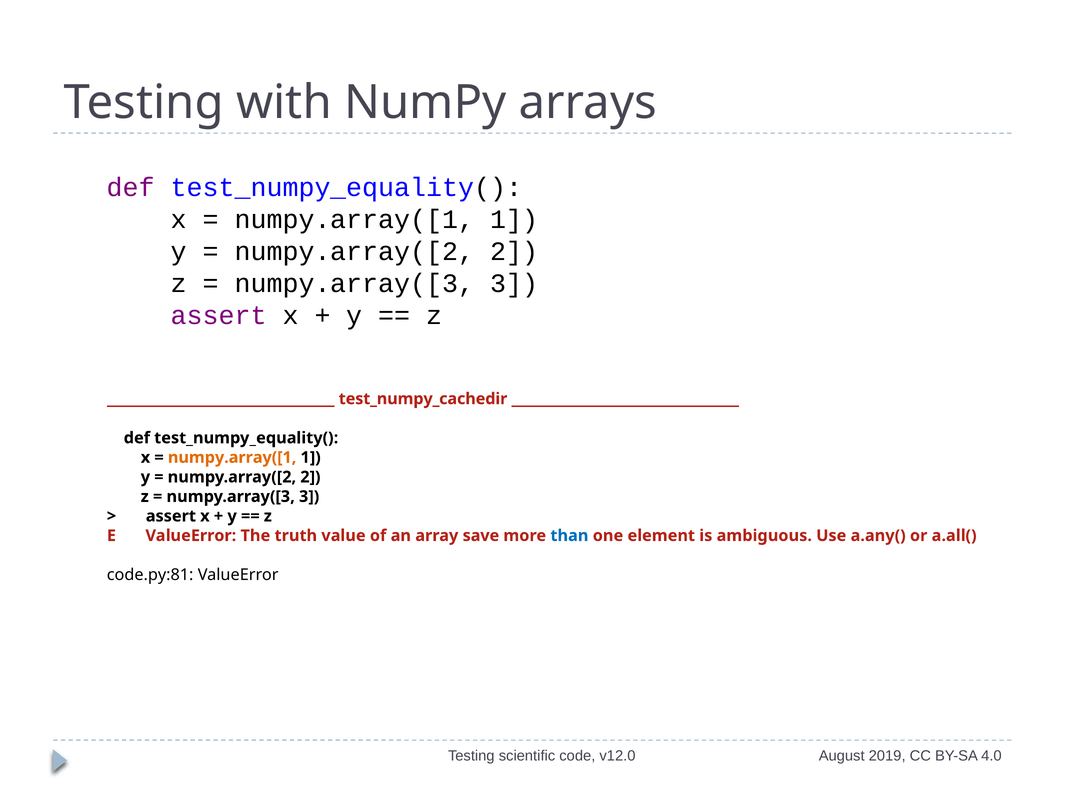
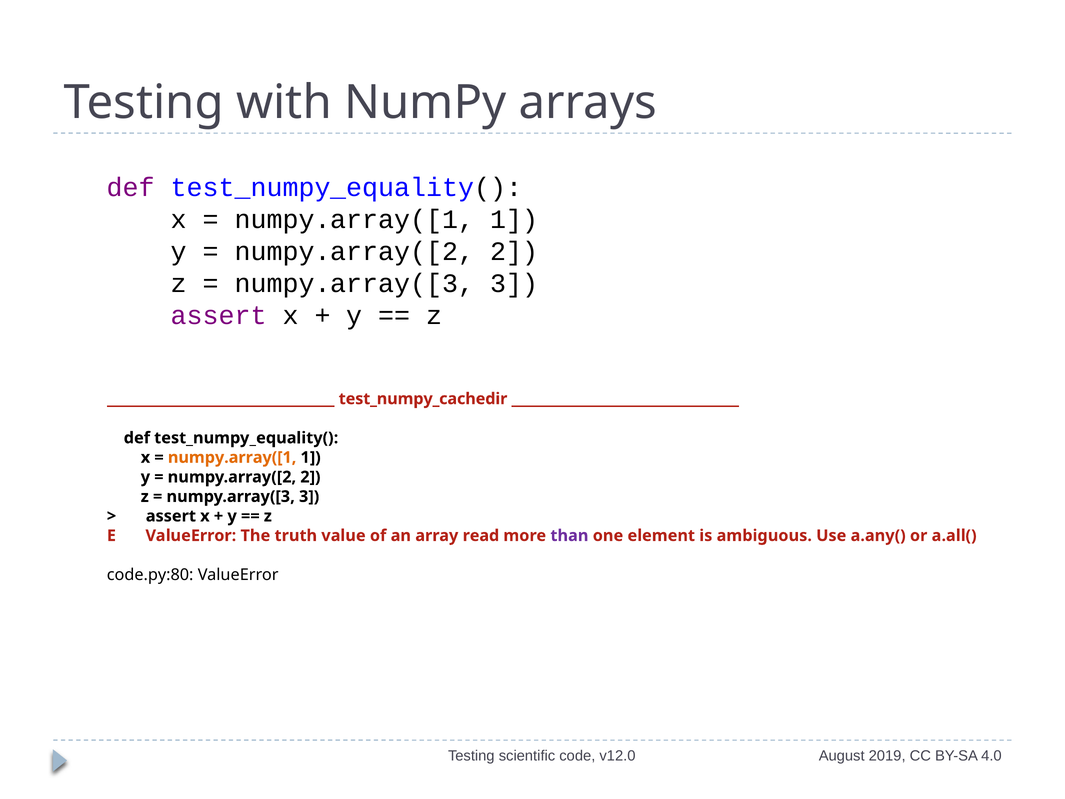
save: save -> read
than colour: blue -> purple
code.py:81: code.py:81 -> code.py:80
